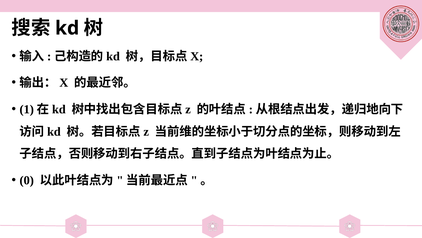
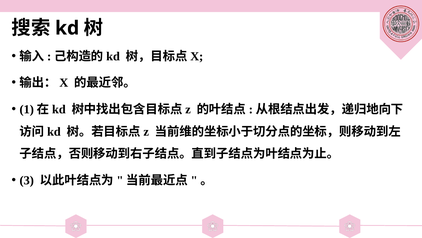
0: 0 -> 3
